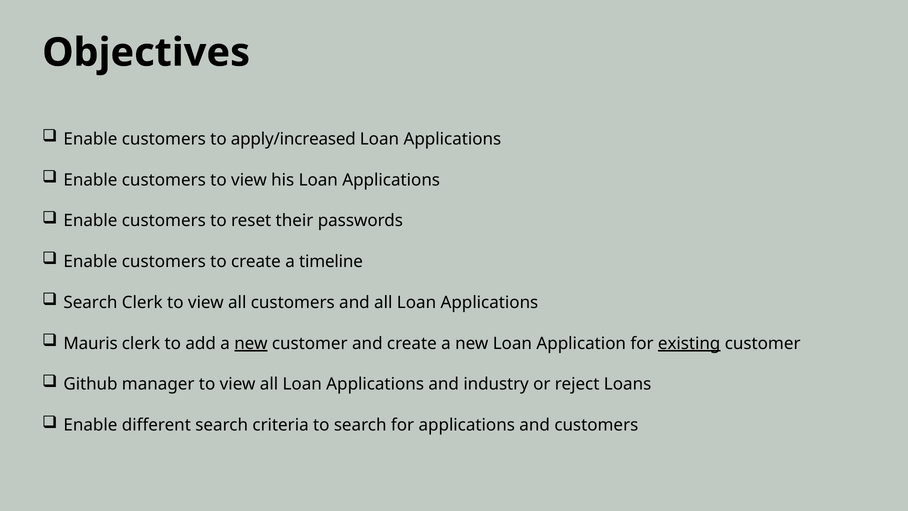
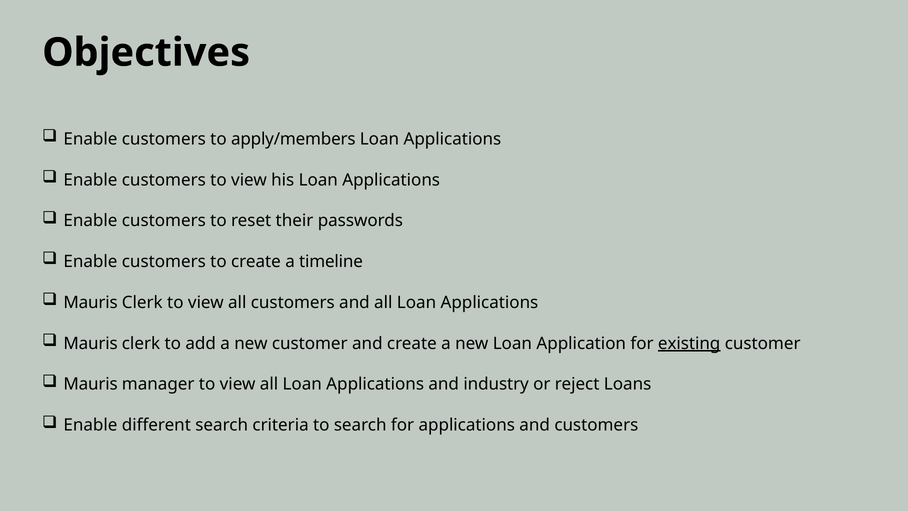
apply/increased: apply/increased -> apply/members
Search at (90, 302): Search -> Mauris
new at (251, 343) underline: present -> none
Github at (91, 384): Github -> Mauris
